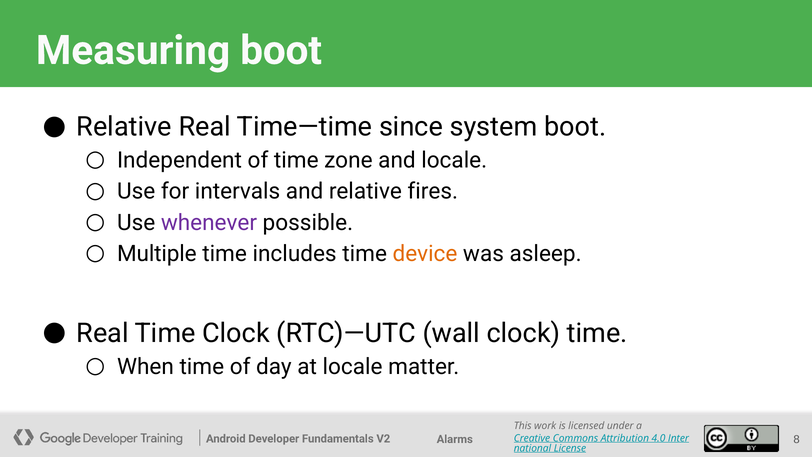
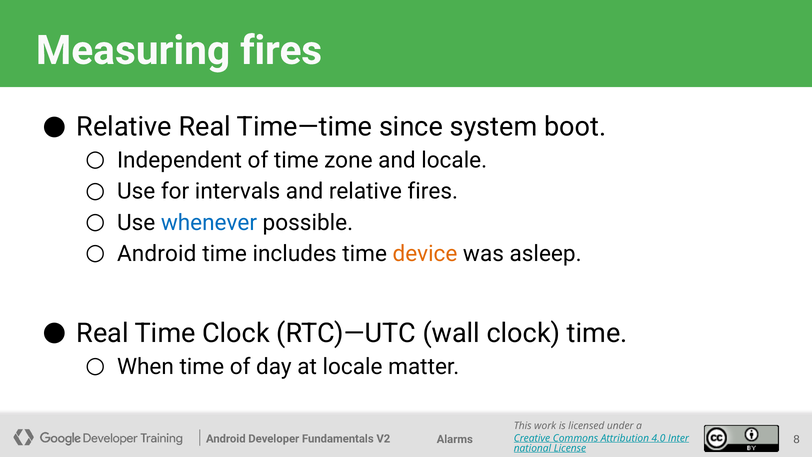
Measuring boot: boot -> fires
whenever colour: purple -> blue
Multiple at (157, 254): Multiple -> Android
